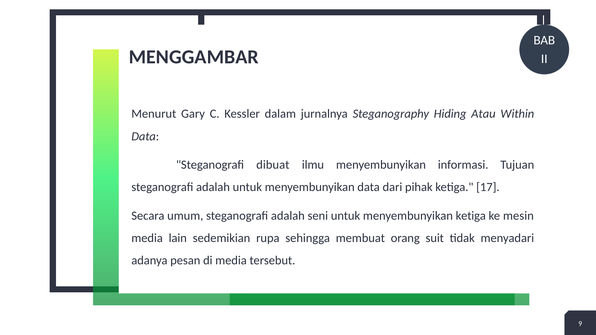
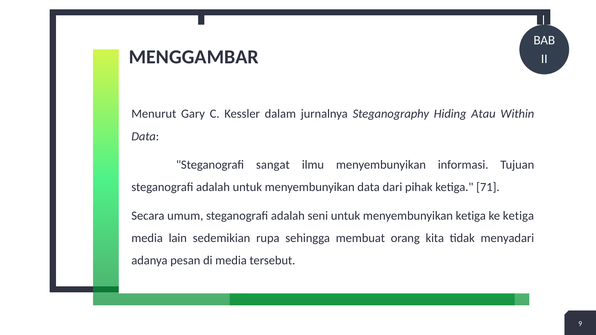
dibuat: dibuat -> sangat
17: 17 -> 71
ke mesin: mesin -> ketiga
suit: suit -> kita
